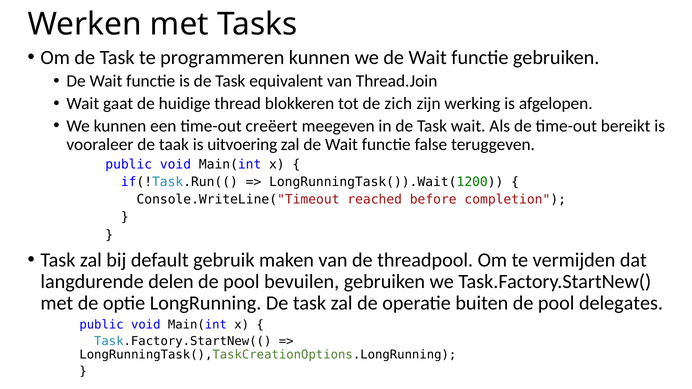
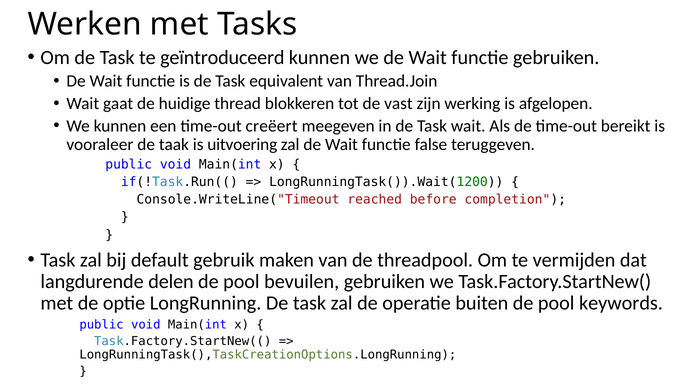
programmeren: programmeren -> geïntroduceerd
zich: zich -> vast
delegates: delegates -> keywords
